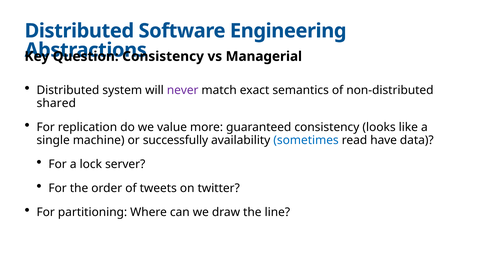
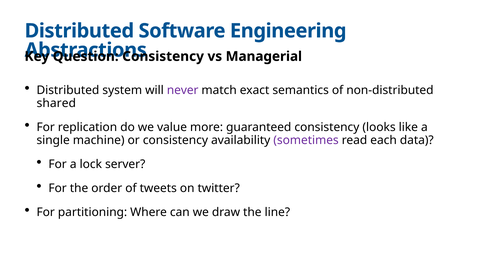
or successfully: successfully -> consistency
sometimes colour: blue -> purple
have: have -> each
